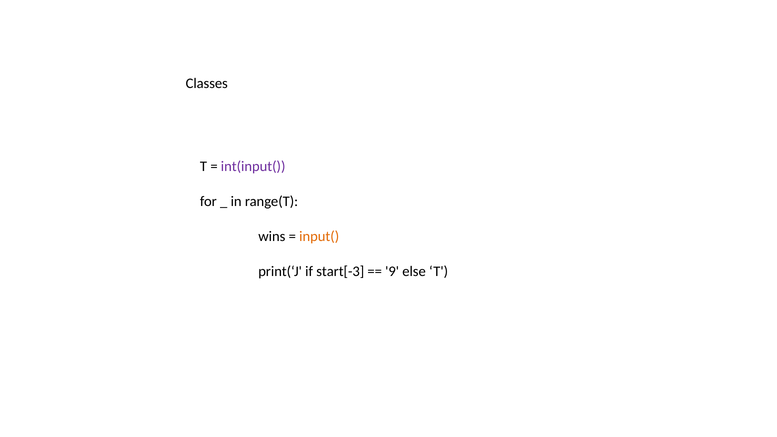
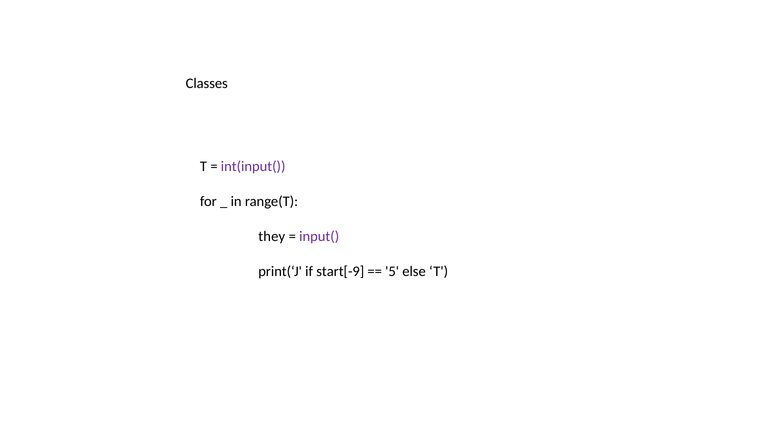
wins: wins -> they
input( colour: orange -> purple
start[-3: start[-3 -> start[-9
9: 9 -> 5
